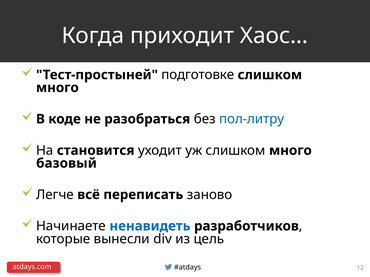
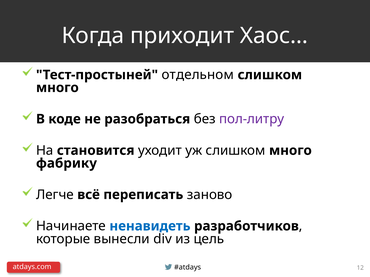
подготовке: подготовке -> отдельном
пол-литру colour: blue -> purple
базовый: базовый -> фабрику
